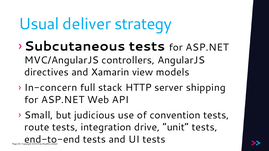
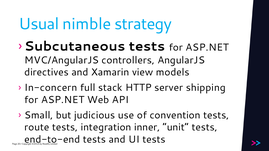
deliver: deliver -> nimble
drive: drive -> inner
